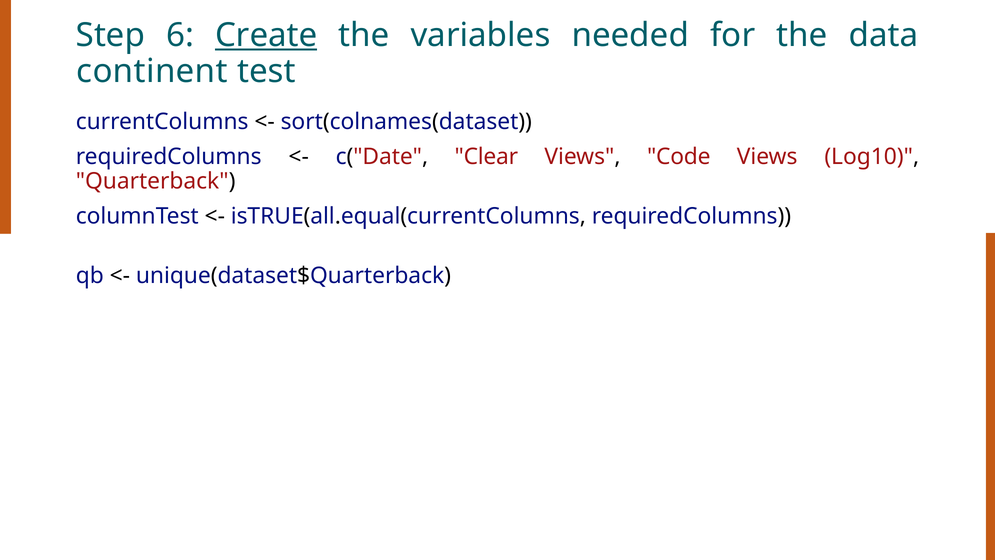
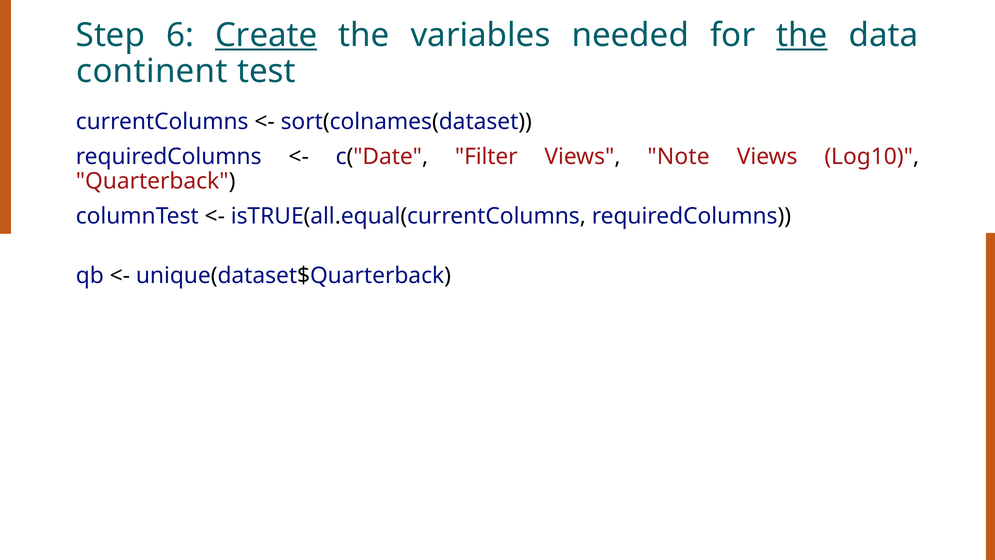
the at (802, 35) underline: none -> present
Clear: Clear -> Filter
Code: Code -> Note
